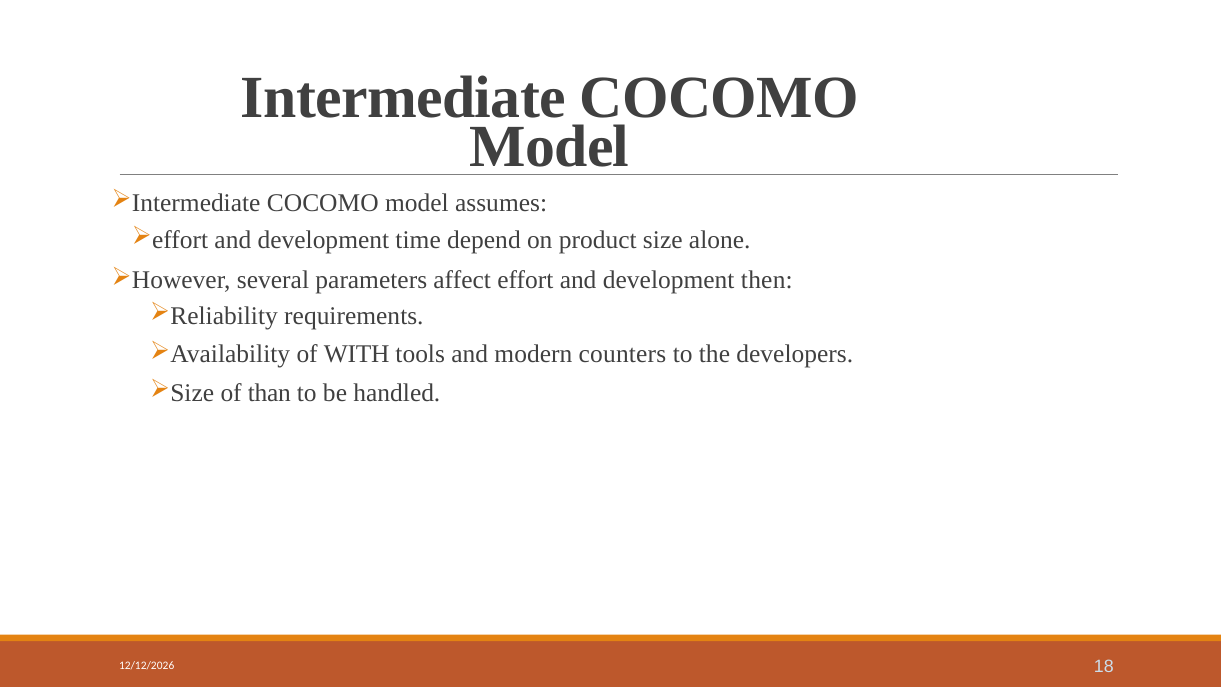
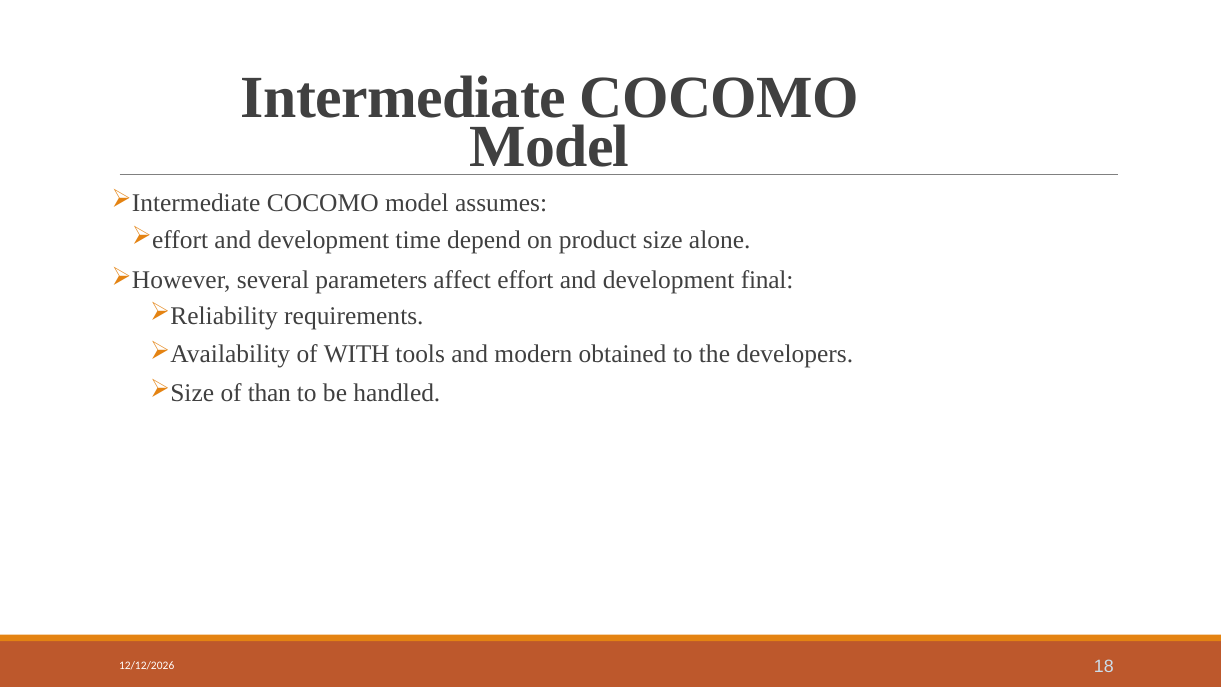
then: then -> final
counters: counters -> obtained
